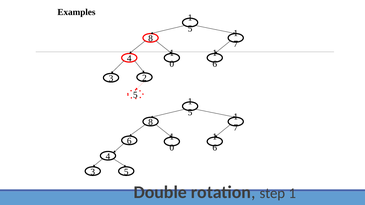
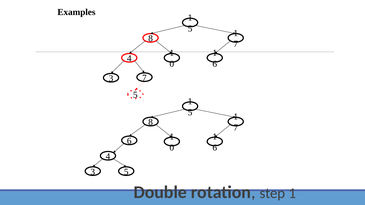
3 2: 2 -> 7
